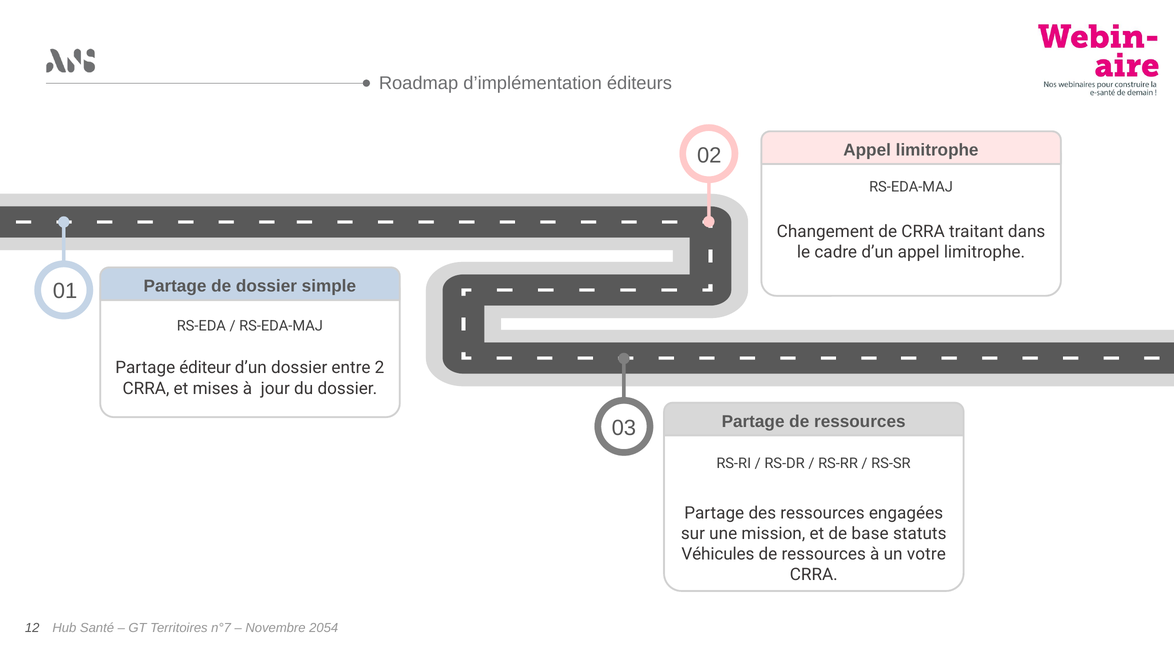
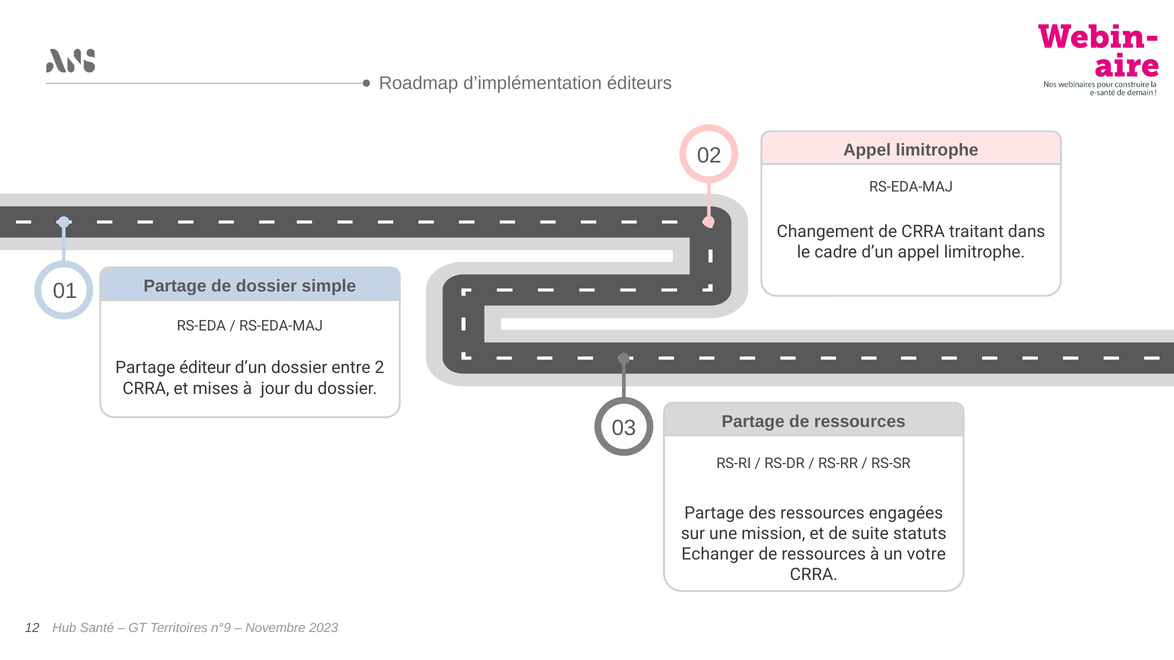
base: base -> suite
Véhicules: Véhicules -> Echanger
n°7: n°7 -> n°9
2054: 2054 -> 2023
